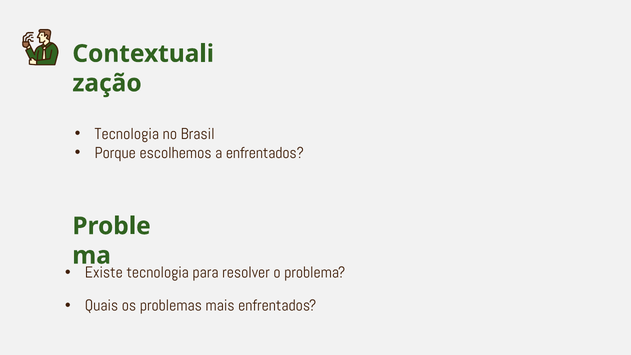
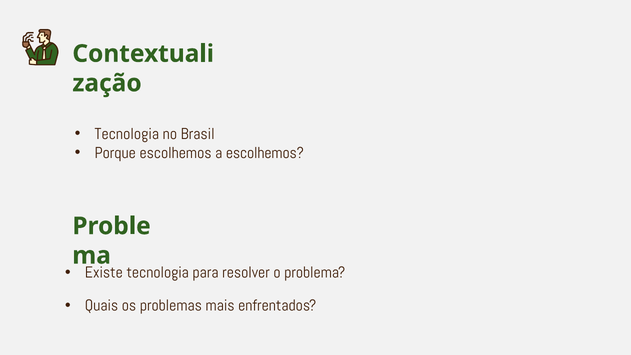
a enfrentados: enfrentados -> escolhemos
